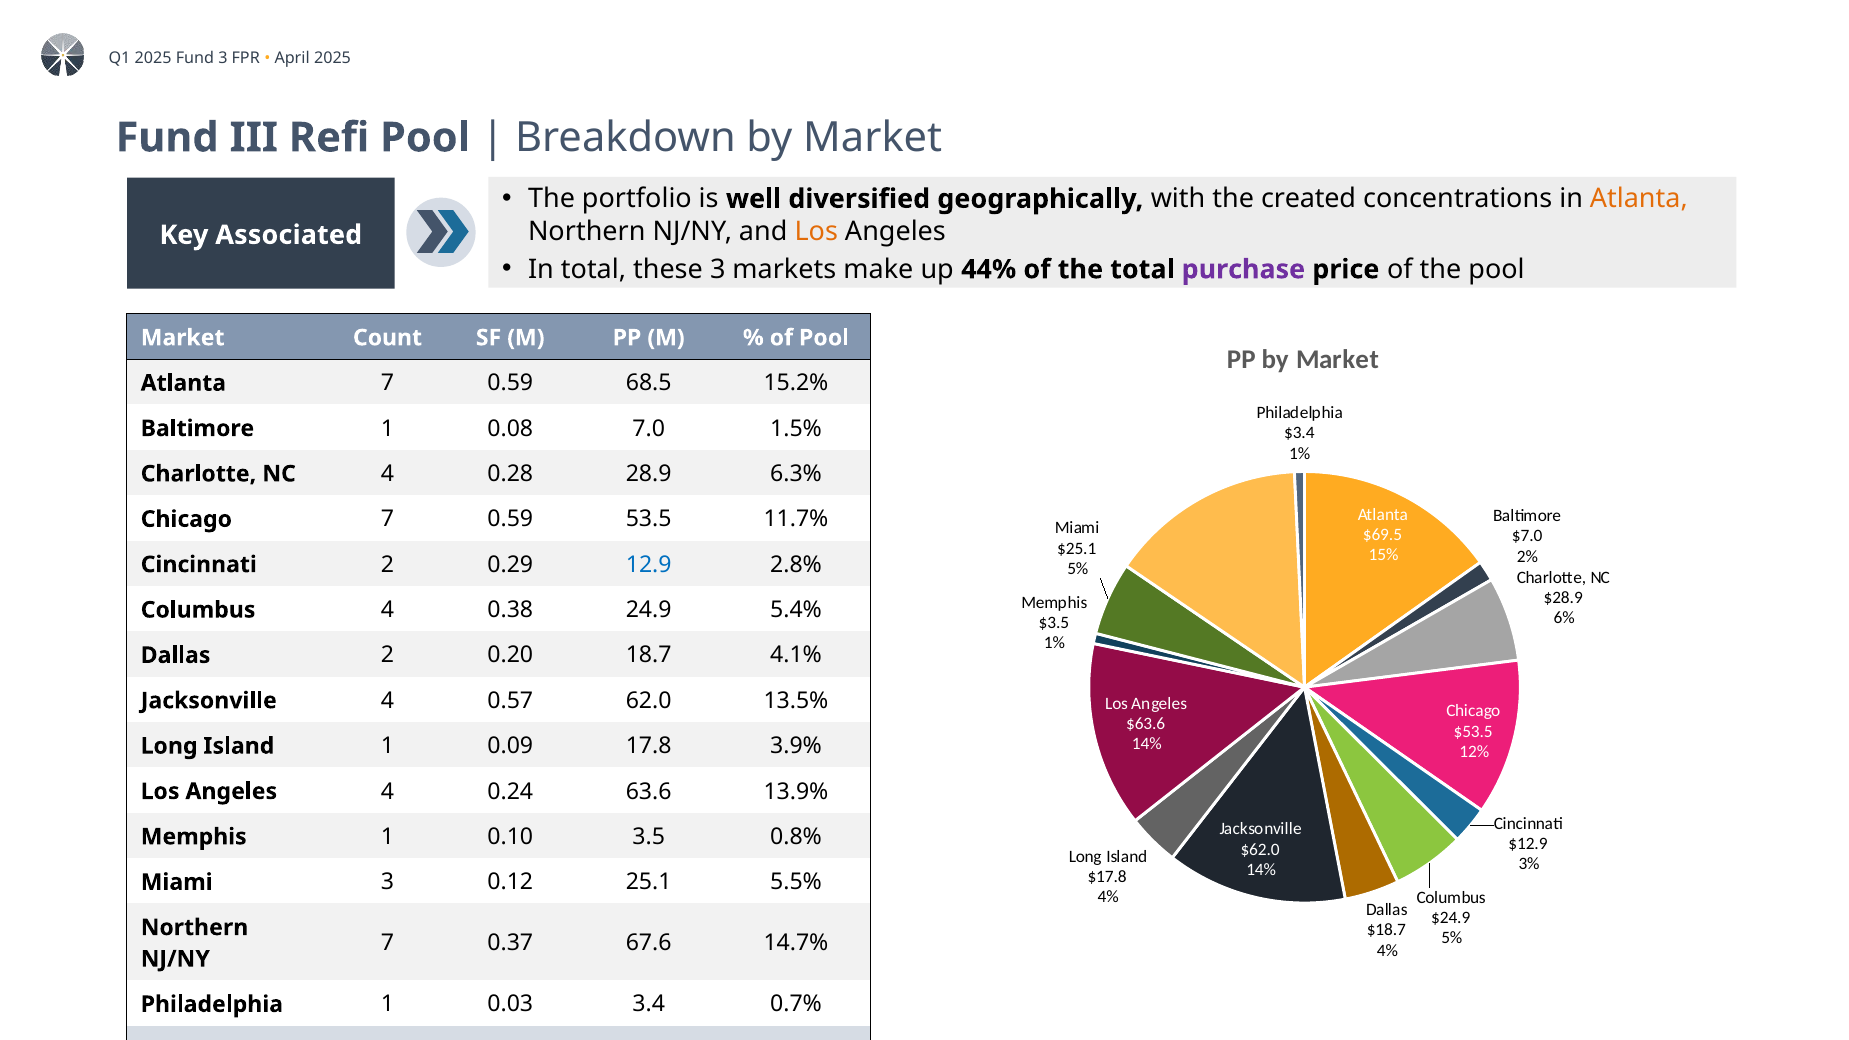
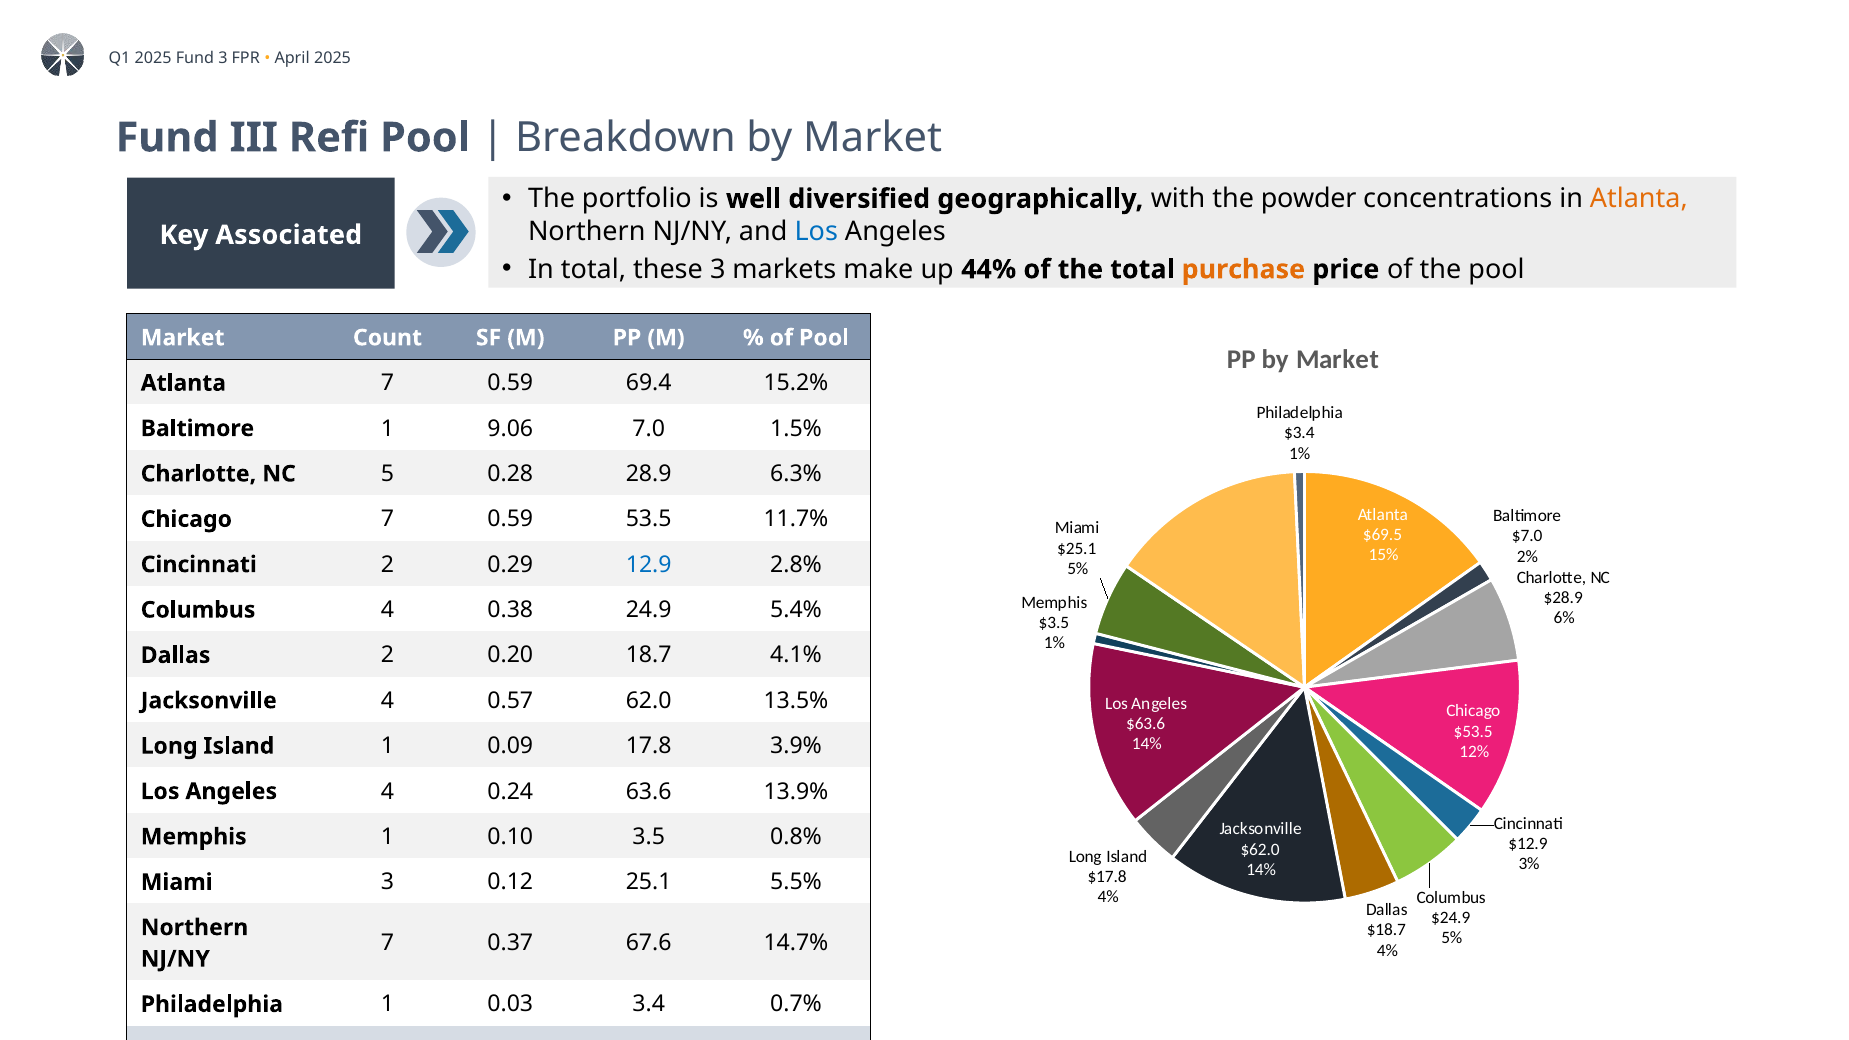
created: created -> powder
Los at (816, 231) colour: orange -> blue
purchase colour: purple -> orange
68.5: 68.5 -> 69.4
0.08: 0.08 -> 9.06
NC 4: 4 -> 5
